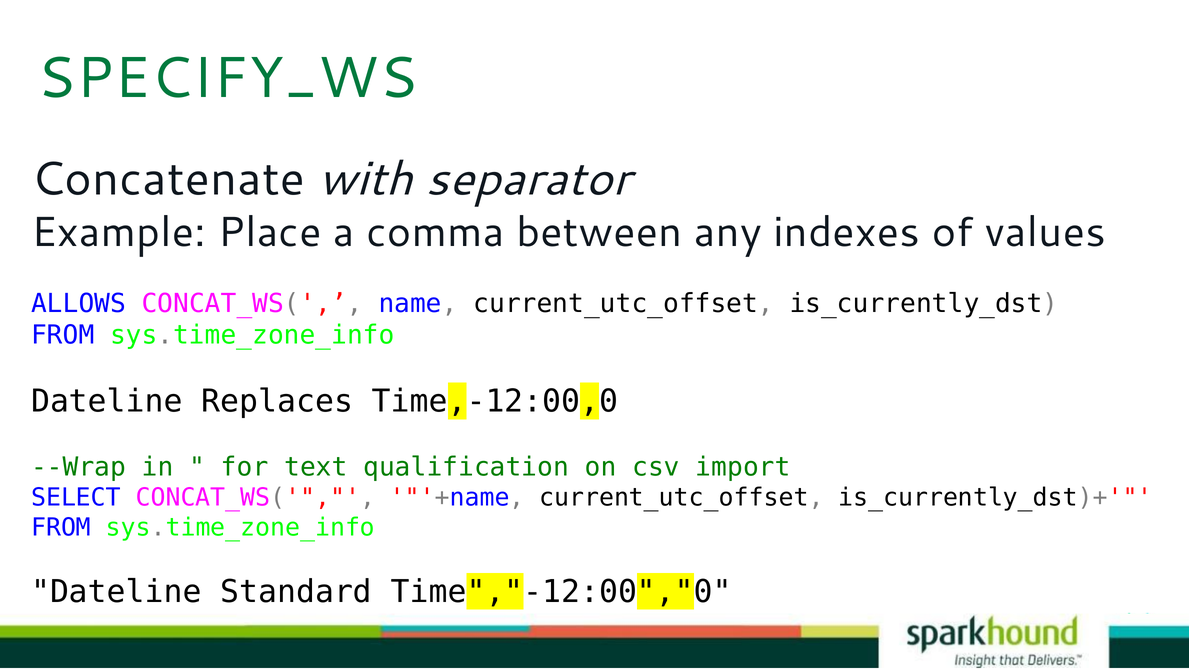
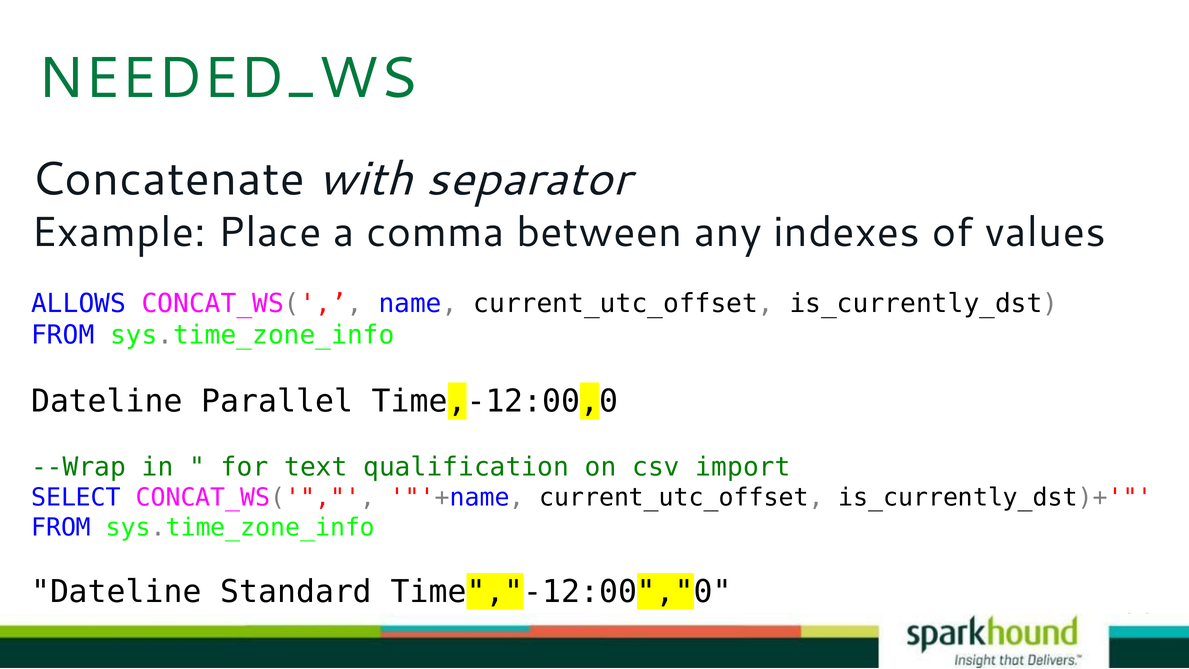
SPECIFY_WS: SPECIFY_WS -> NEEDED_WS
Replaces: Replaces -> Parallel
